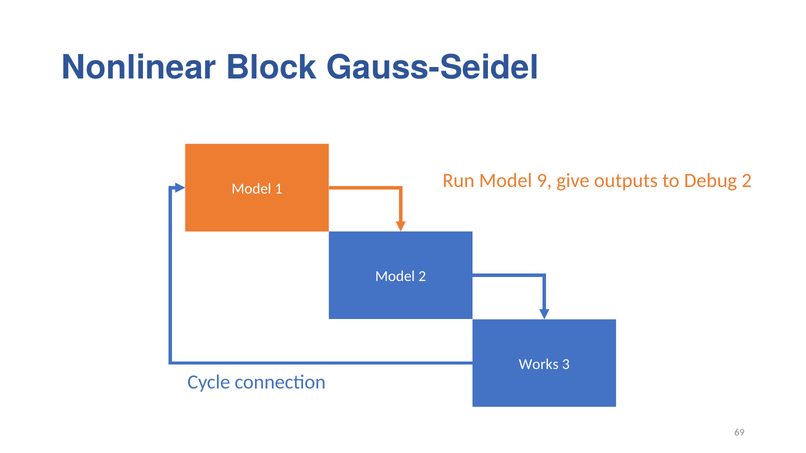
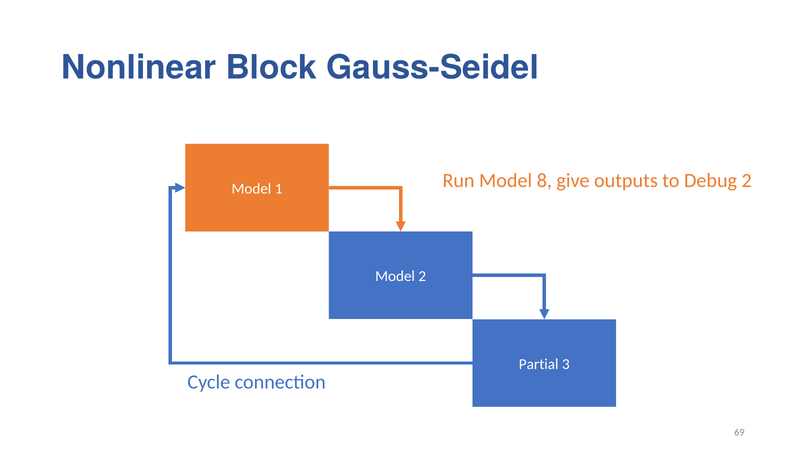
9: 9 -> 8
Works: Works -> Partial
